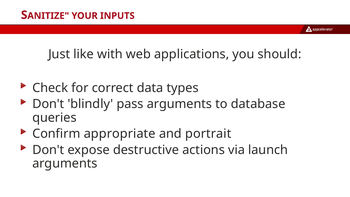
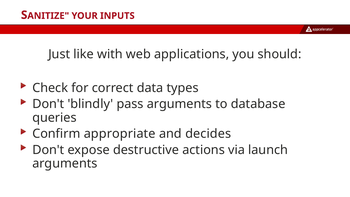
portrait: portrait -> decides
